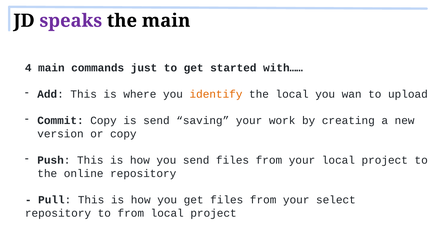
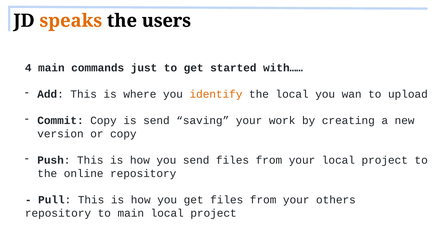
speaks colour: purple -> orange
the main: main -> users
select: select -> others
to from: from -> main
